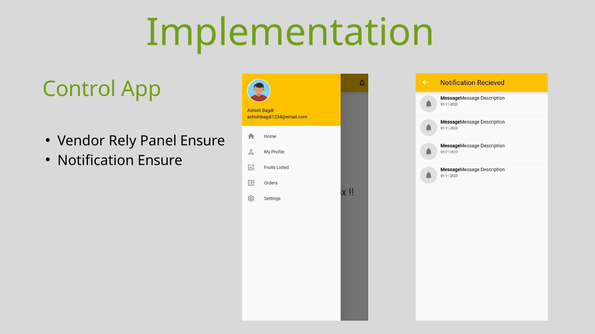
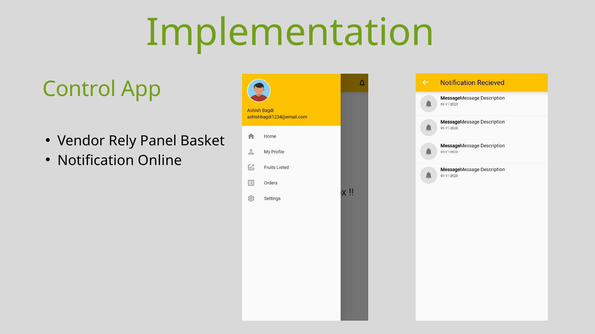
Panel Ensure: Ensure -> Basket
Notification Ensure: Ensure -> Online
